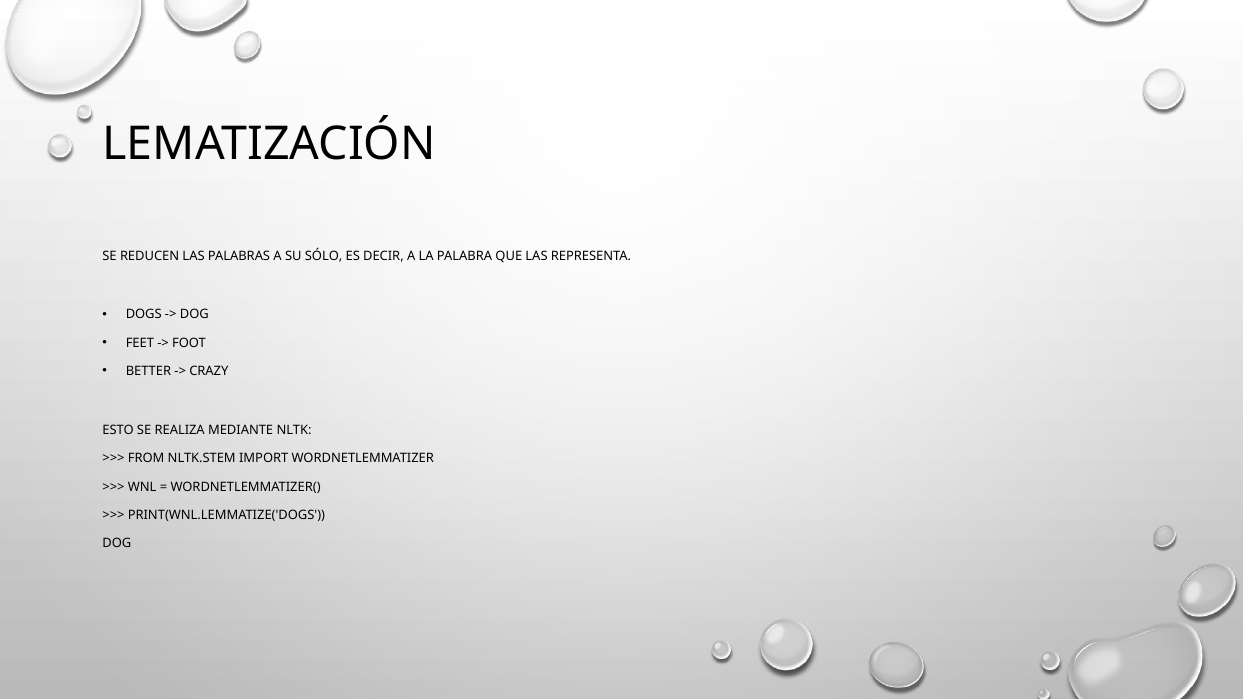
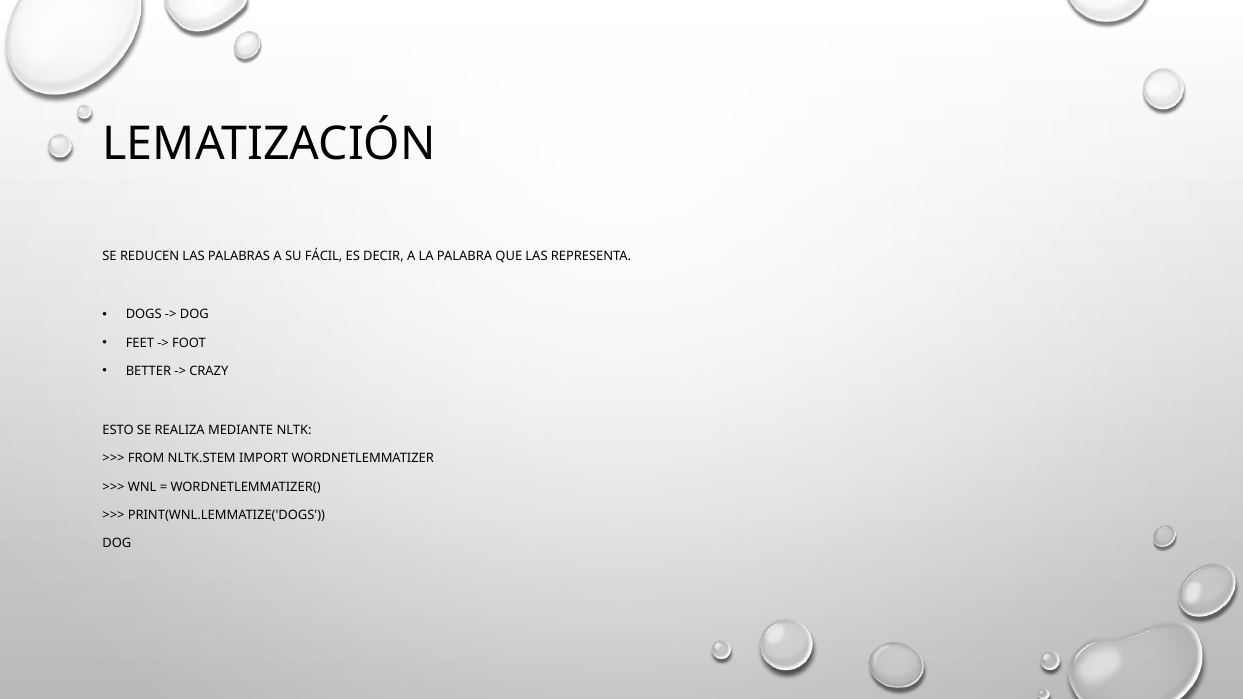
SÓLO: SÓLO -> FÁCIL
